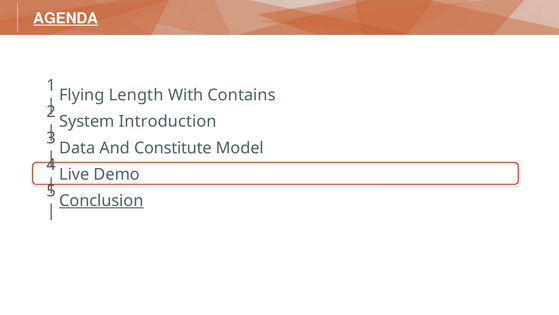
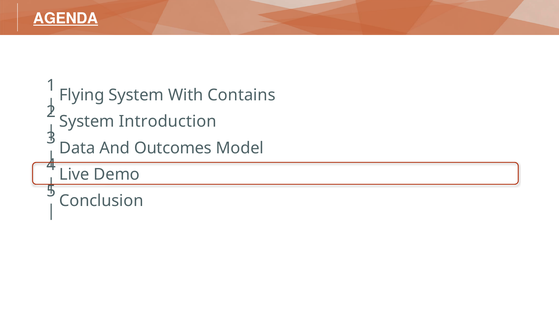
Flying Length: Length -> System
Constitute: Constitute -> Outcomes
Conclusion underline: present -> none
